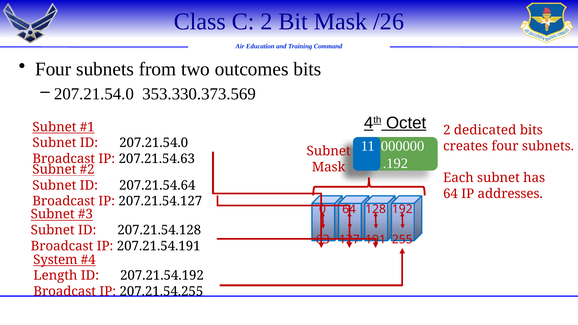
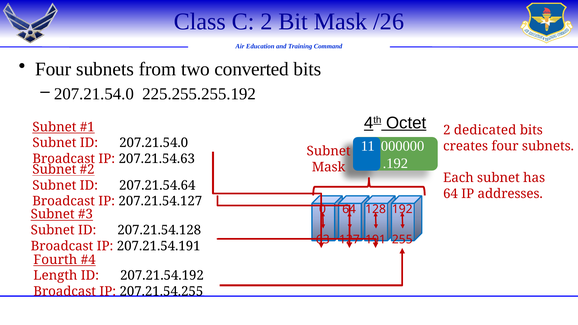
outcomes: outcomes -> converted
353.330.373.569: 353.330.373.569 -> 225.255.255.192
System: System -> Fourth
